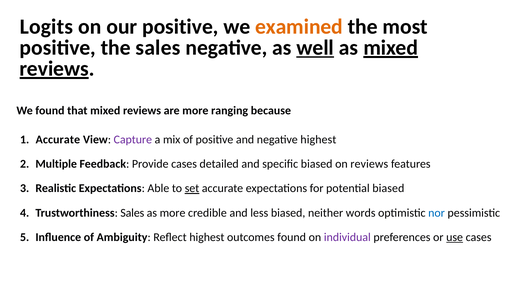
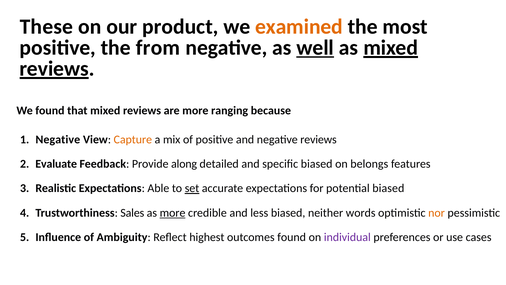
Logits: Logits -> These
our positive: positive -> product
the sales: sales -> from
Accurate at (58, 139): Accurate -> Negative
Capture colour: purple -> orange
negative highest: highest -> reviews
Multiple: Multiple -> Evaluate
Provide cases: cases -> along
on reviews: reviews -> belongs
more at (173, 212) underline: none -> present
nor colour: blue -> orange
use underline: present -> none
